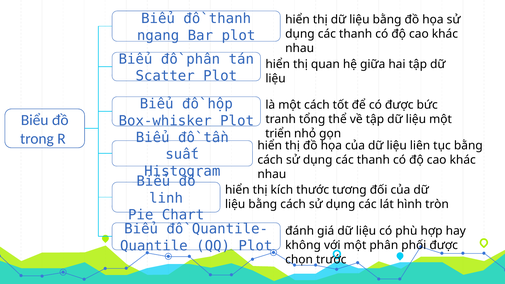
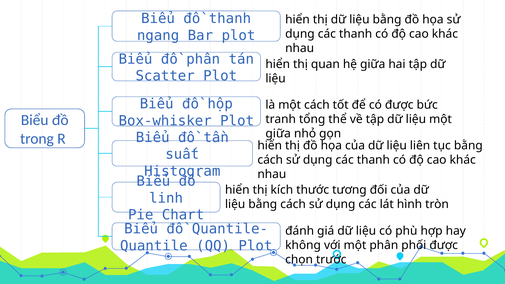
triển at (278, 133): triển -> giữa
